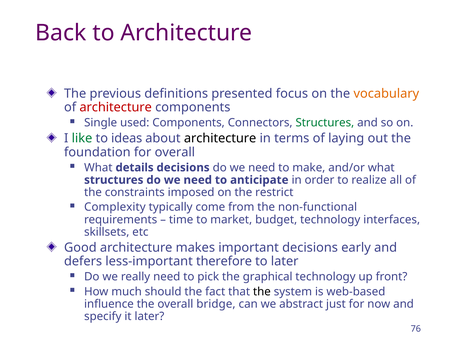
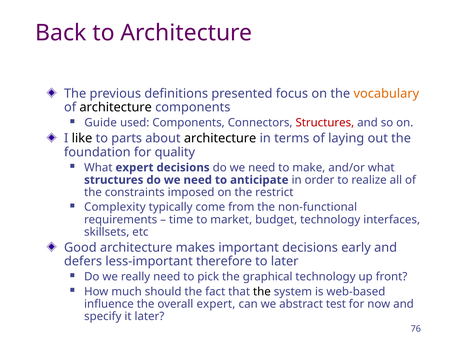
architecture at (116, 107) colour: red -> black
Single: Single -> Guide
Structures at (325, 123) colour: green -> red
like colour: green -> black
ideas: ideas -> parts
for overall: overall -> quality
What details: details -> expert
overall bridge: bridge -> expert
just: just -> test
